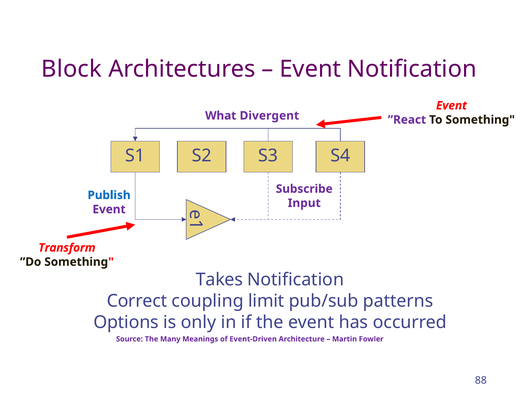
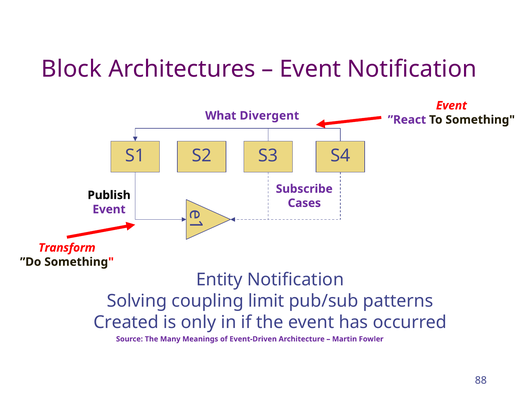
Publish colour: blue -> black
Input: Input -> Cases
Takes: Takes -> Entity
Correct: Correct -> Solving
Options: Options -> Created
